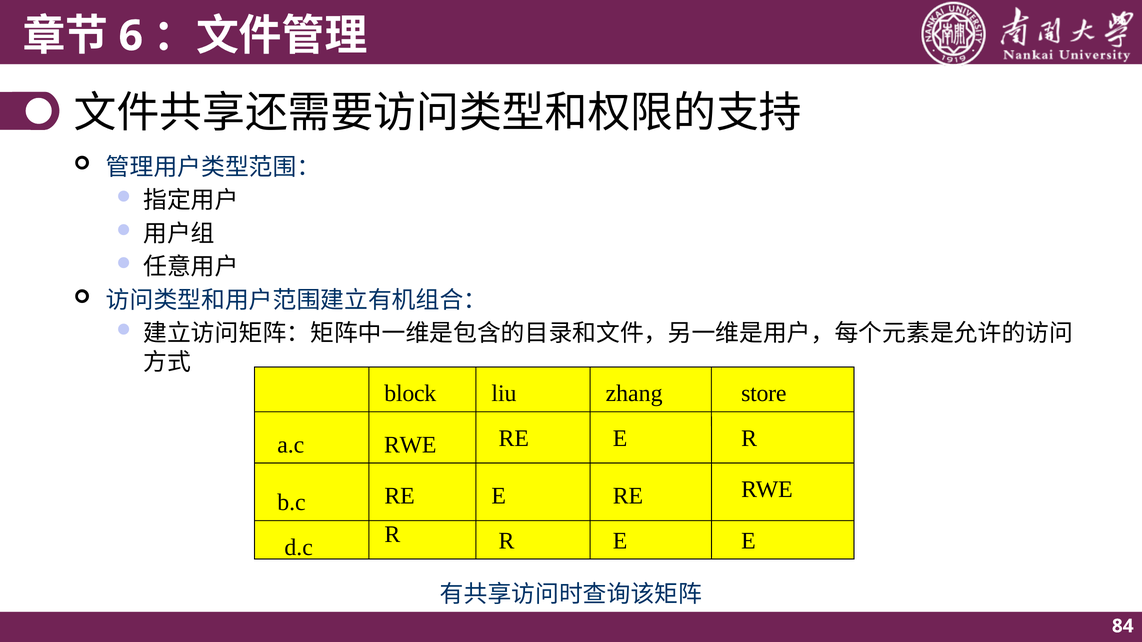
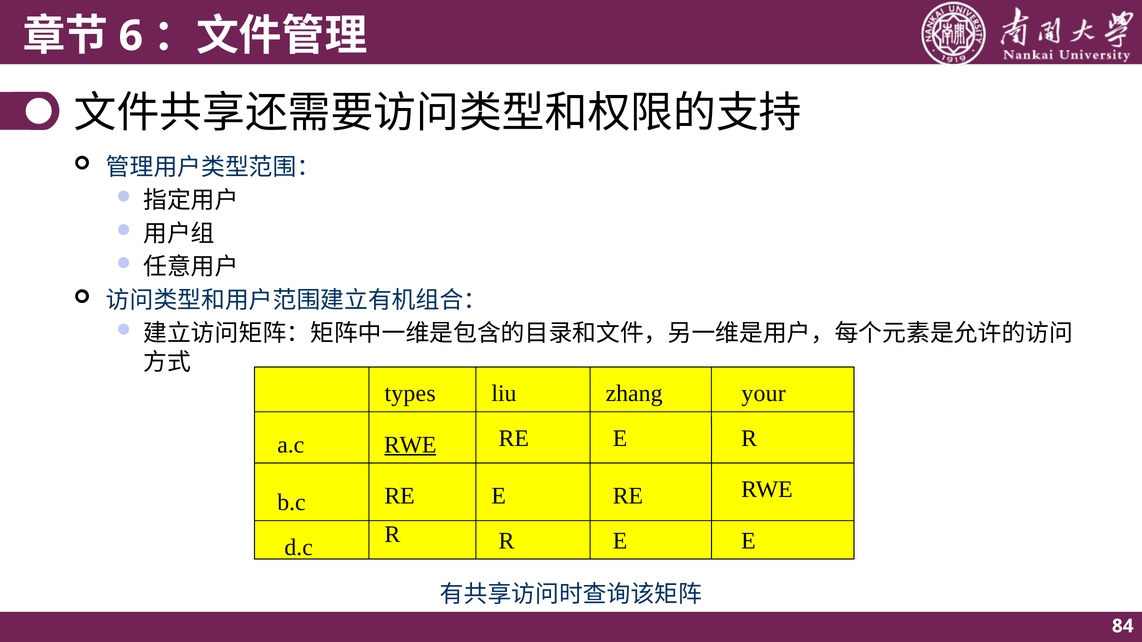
block: block -> types
store: store -> your
RWE at (410, 445) underline: none -> present
